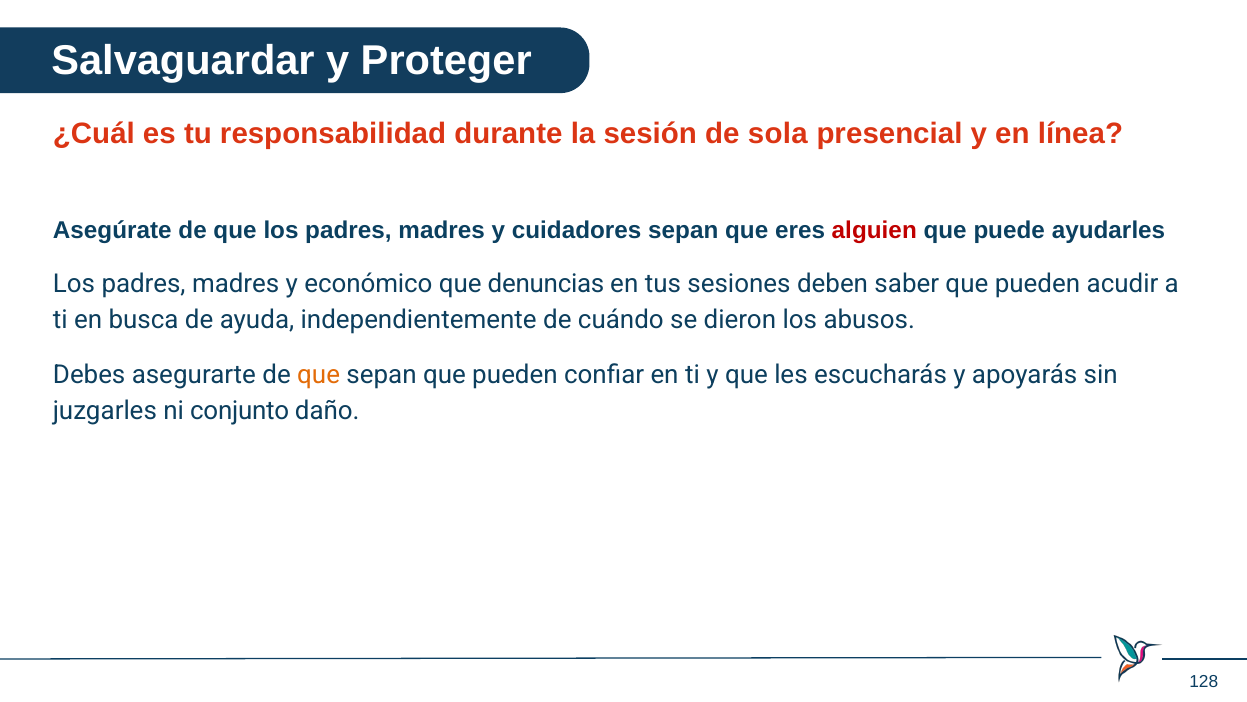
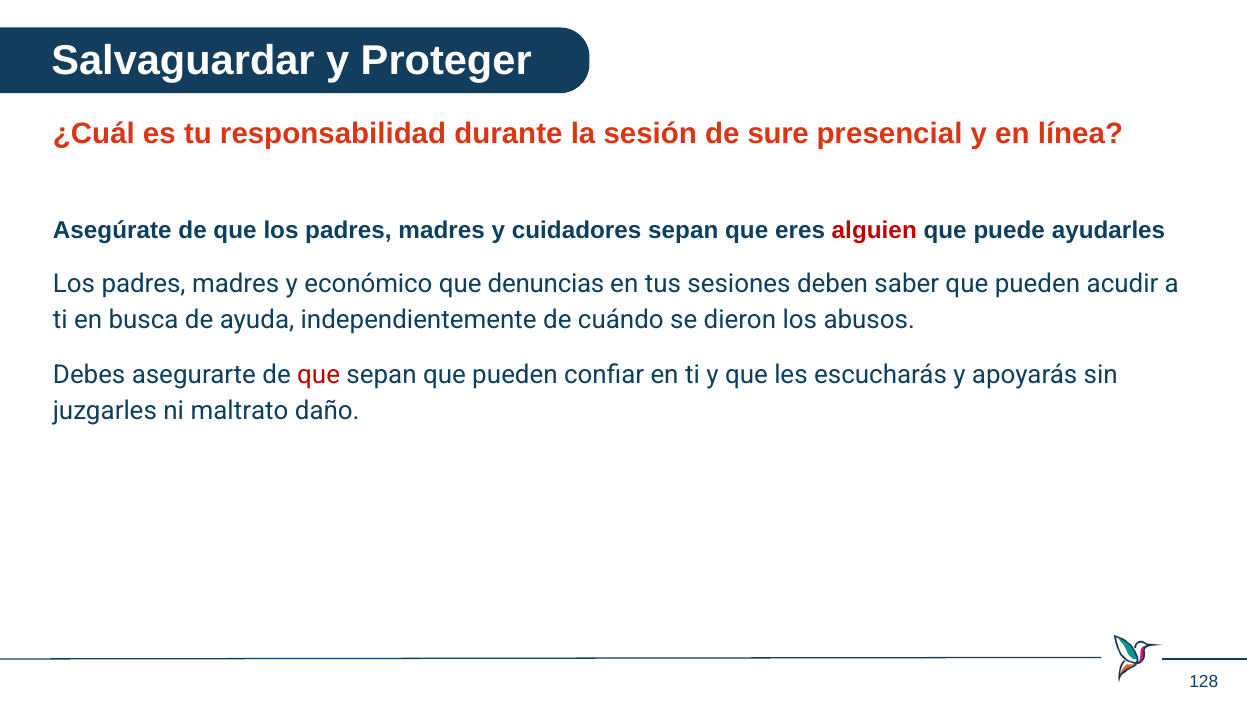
sola: sola -> sure
que at (319, 375) colour: orange -> red
conjunto: conjunto -> maltrato
